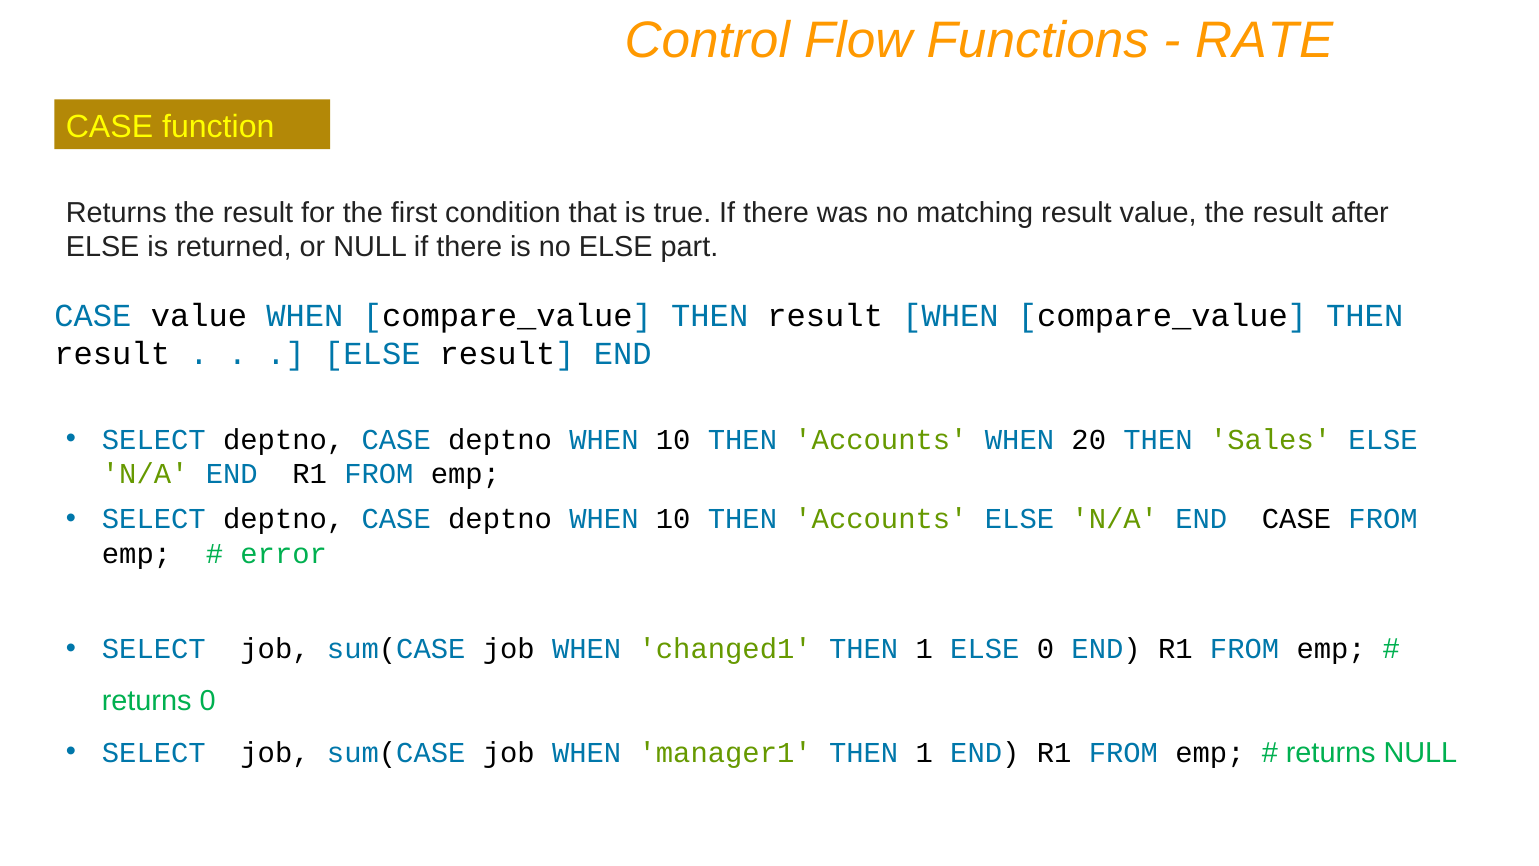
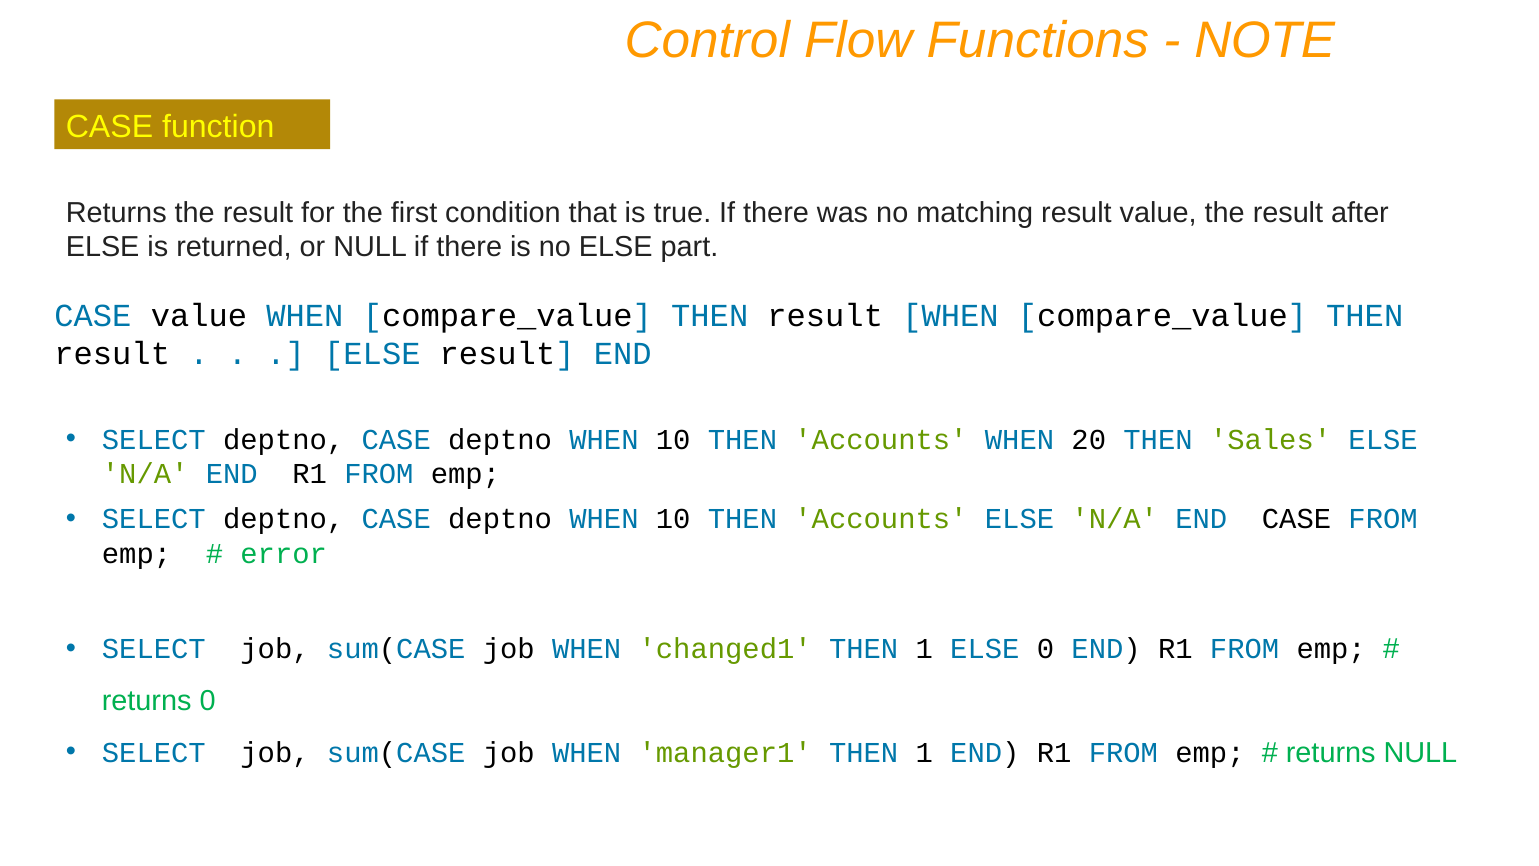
RATE: RATE -> NOTE
